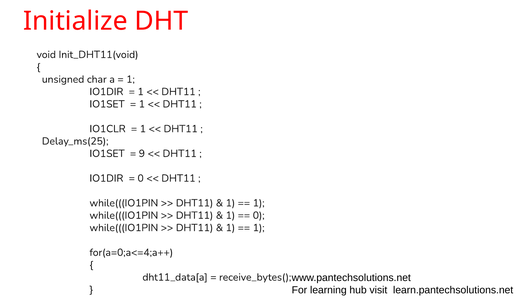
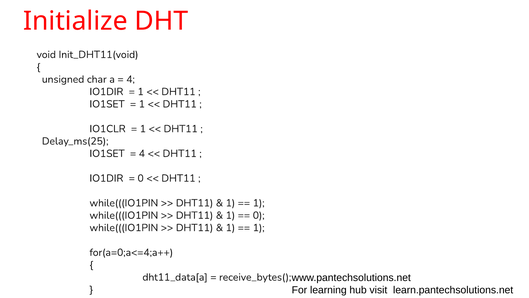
1 at (131, 79): 1 -> 4
9 at (142, 153): 9 -> 4
